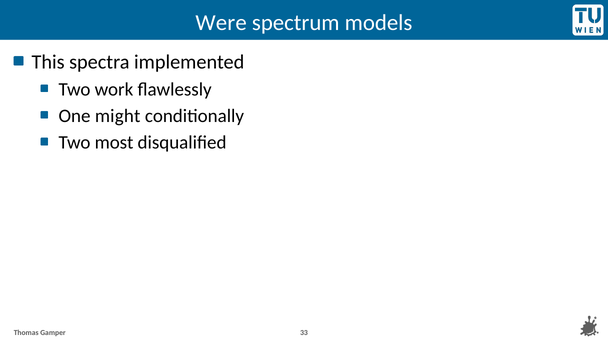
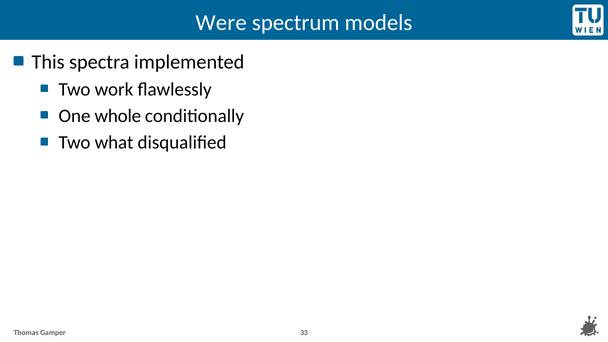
might: might -> whole
most: most -> what
